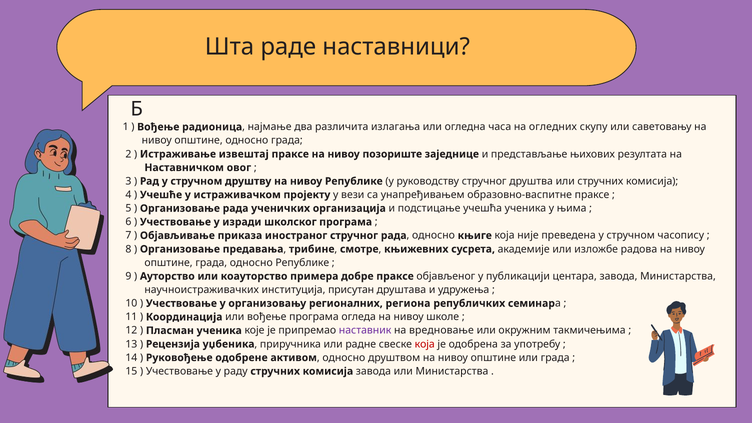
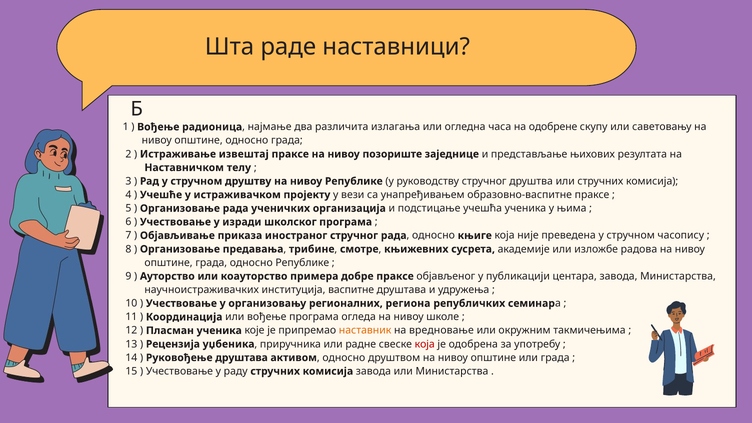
огледних: огледних -> одобрене
овог: овог -> телу
присутан: присутан -> васпитне
наставник colour: purple -> orange
Руковођење одобрене: одобрене -> друштава
